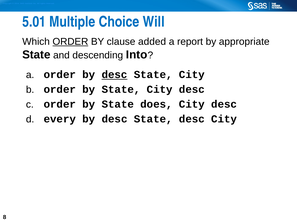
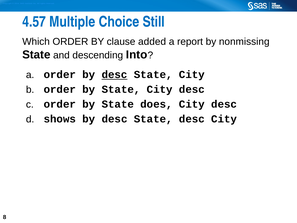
5.01: 5.01 -> 4.57
Will: Will -> Still
ORDER at (70, 42) underline: present -> none
appropriate: appropriate -> nonmissing
every: every -> shows
